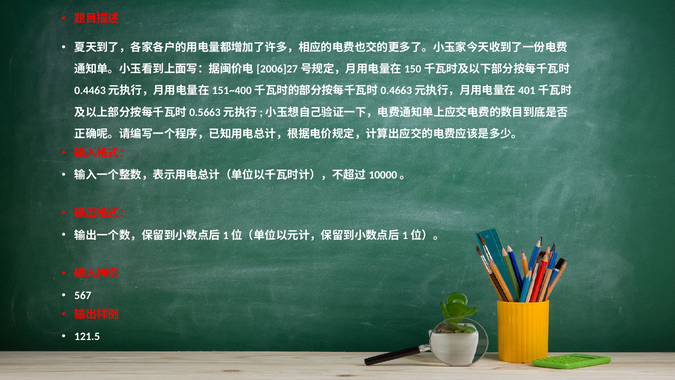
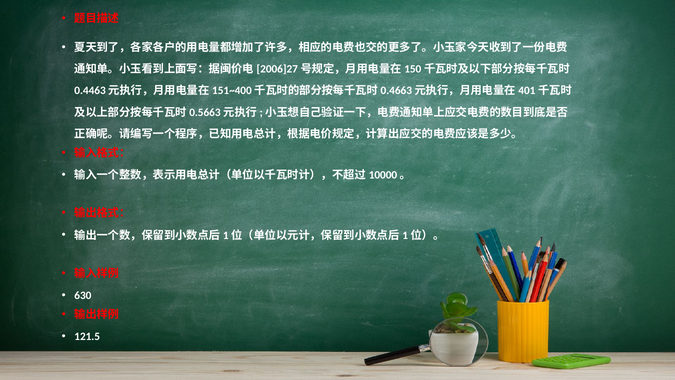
567: 567 -> 630
